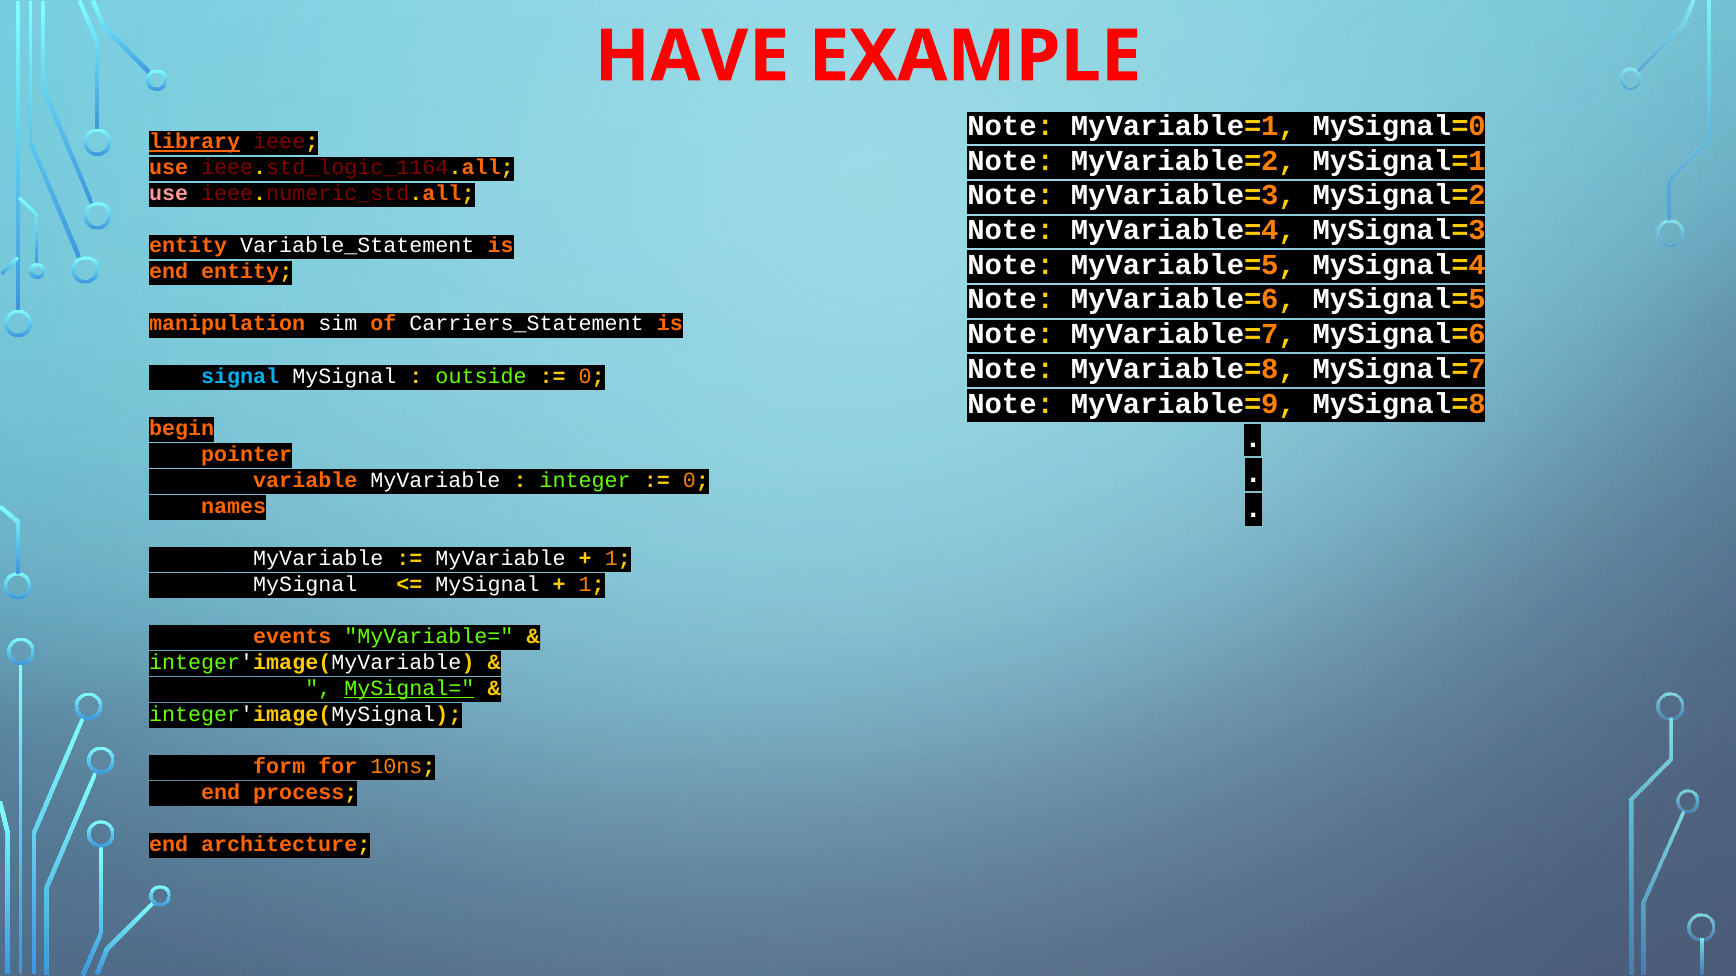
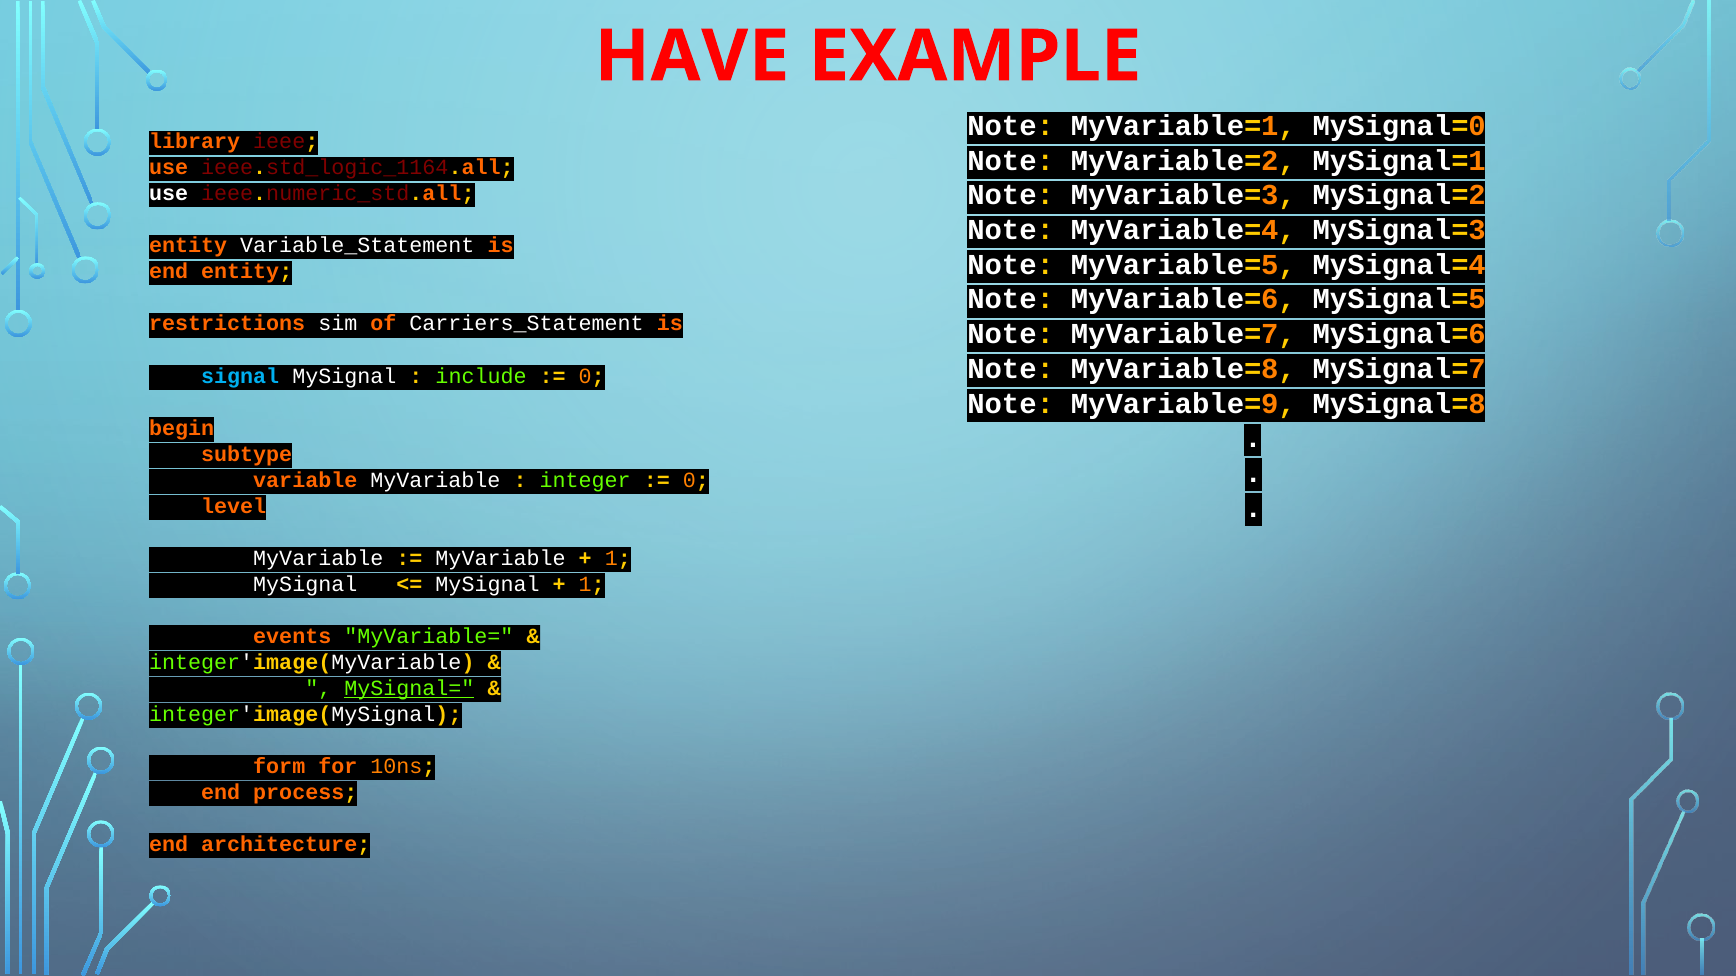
library underline: present -> none
use at (169, 194) colour: pink -> white
manipulation: manipulation -> restrictions
outside: outside -> include
pointer: pointer -> subtype
names: names -> level
